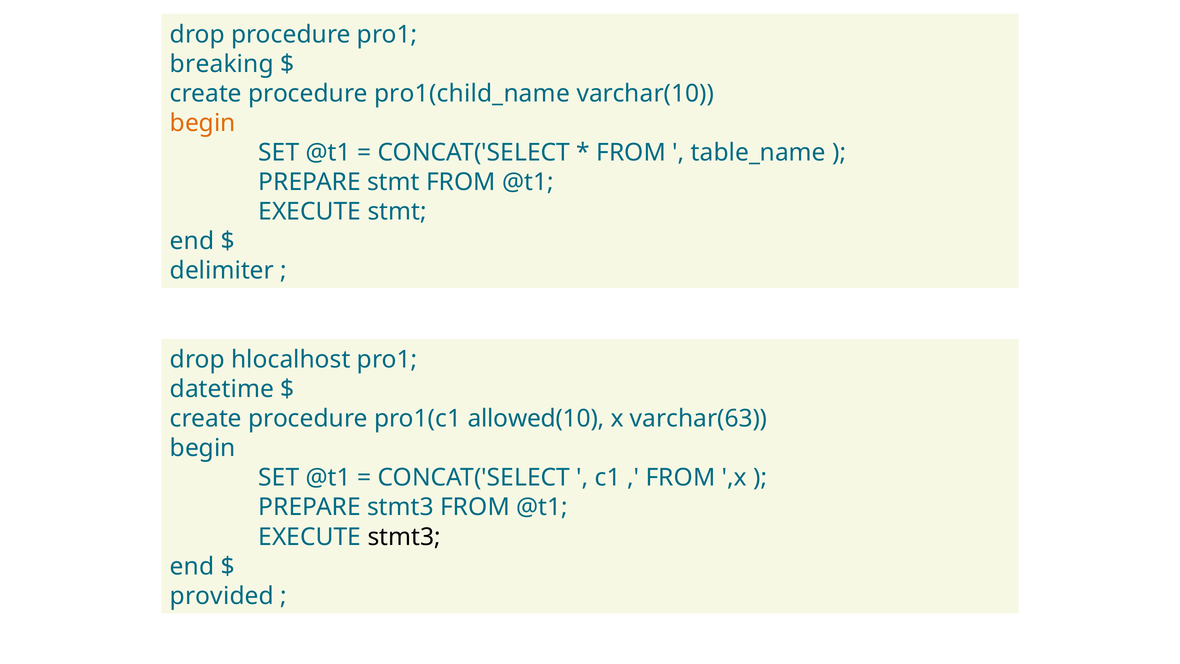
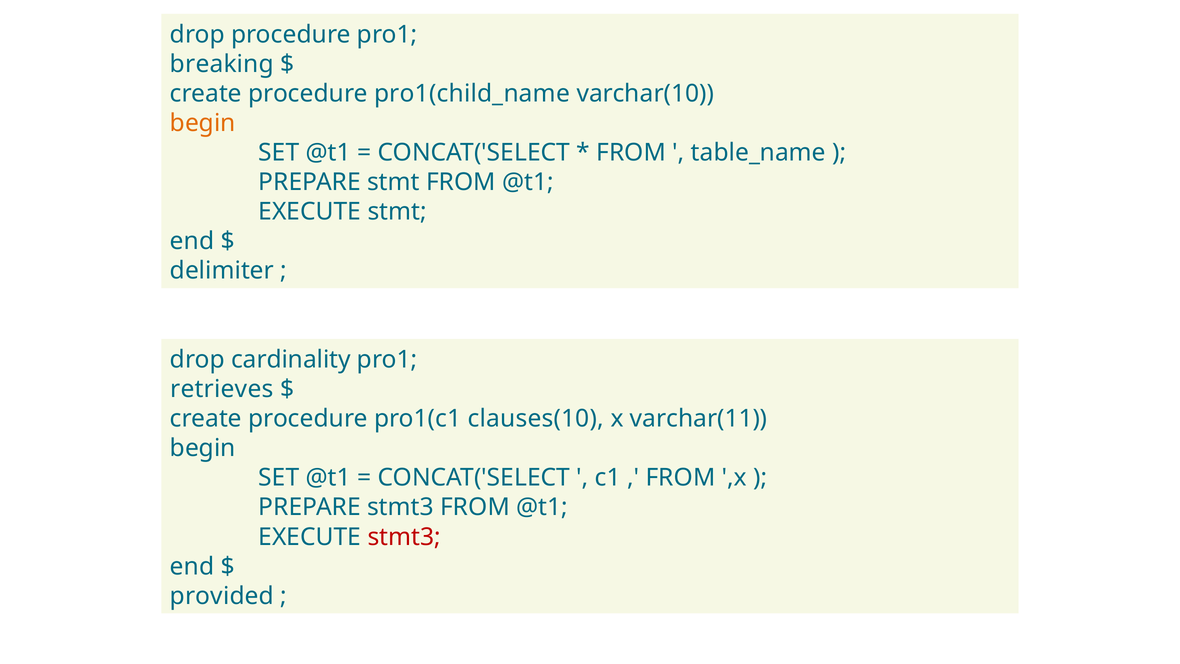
hlocalhost: hlocalhost -> cardinality
datetime: datetime -> retrieves
allowed(10: allowed(10 -> clauses(10
varchar(63: varchar(63 -> varchar(11
stmt3 at (404, 537) colour: black -> red
